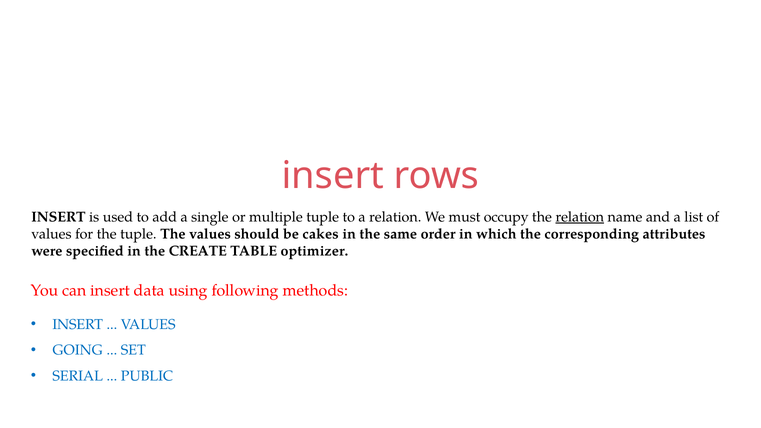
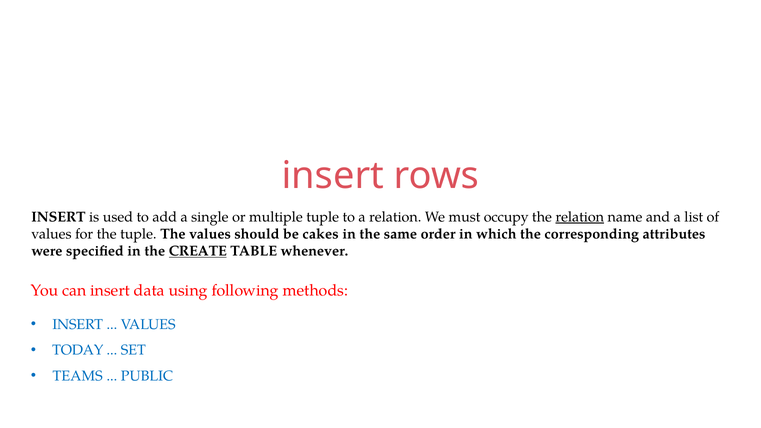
CREATE underline: none -> present
optimizer: optimizer -> whenever
GOING: GOING -> TODAY
SERIAL: SERIAL -> TEAMS
